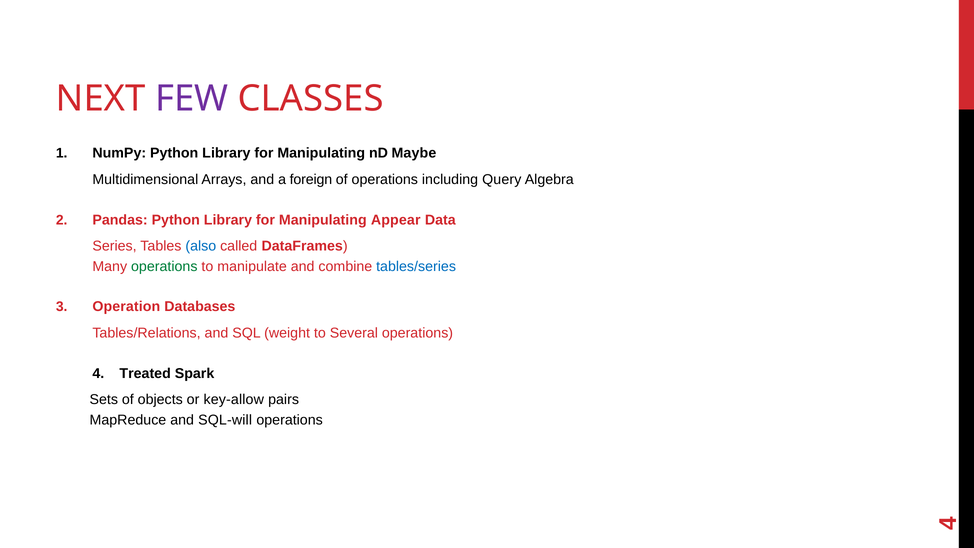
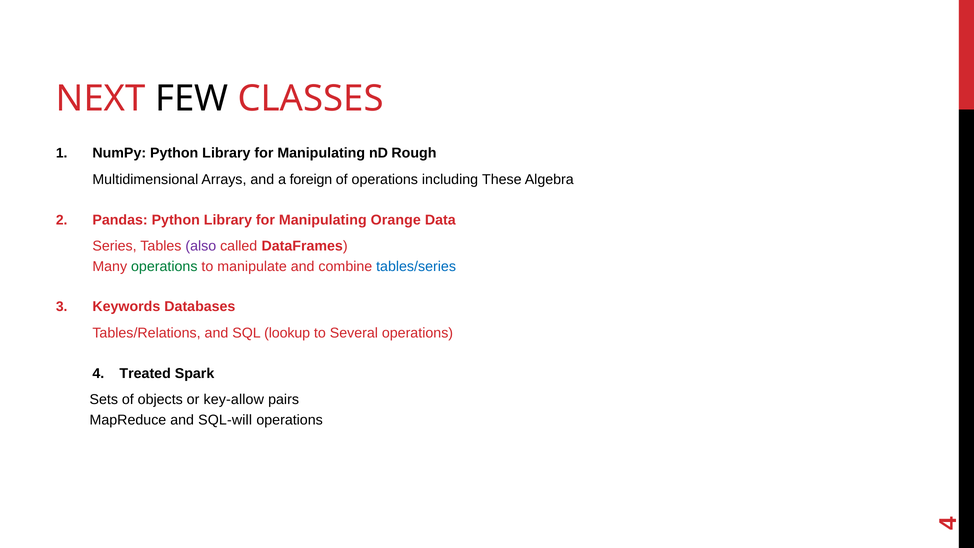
FEW colour: purple -> black
Maybe: Maybe -> Rough
Query: Query -> These
Appear: Appear -> Orange
also colour: blue -> purple
Operation: Operation -> Keywords
weight: weight -> lookup
